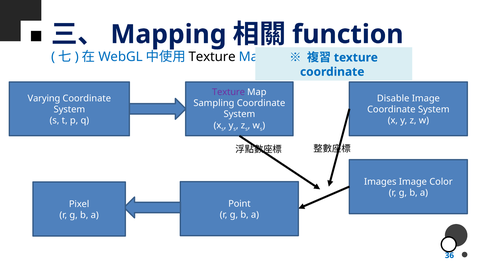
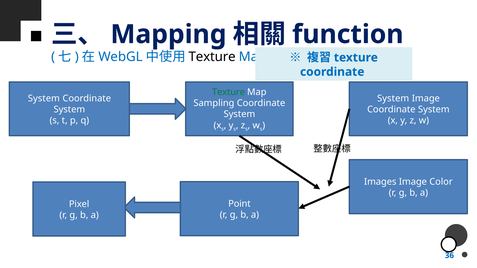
Texture at (229, 92) colour: purple -> green
Varying at (44, 98): Varying -> System
Disable at (393, 98): Disable -> System
